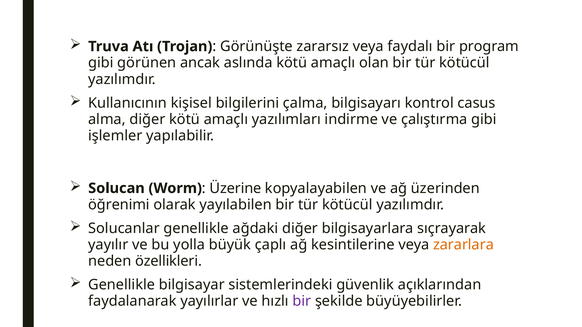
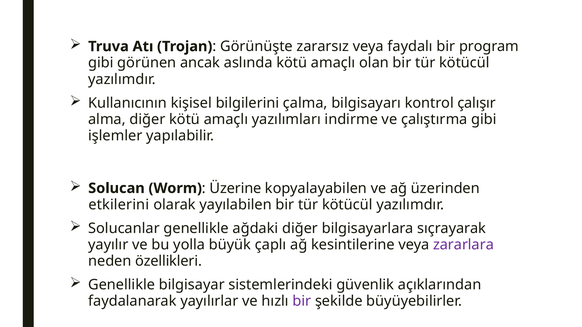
casus: casus -> çalışır
öğrenimi: öğrenimi -> etkilerini
zararlara colour: orange -> purple
